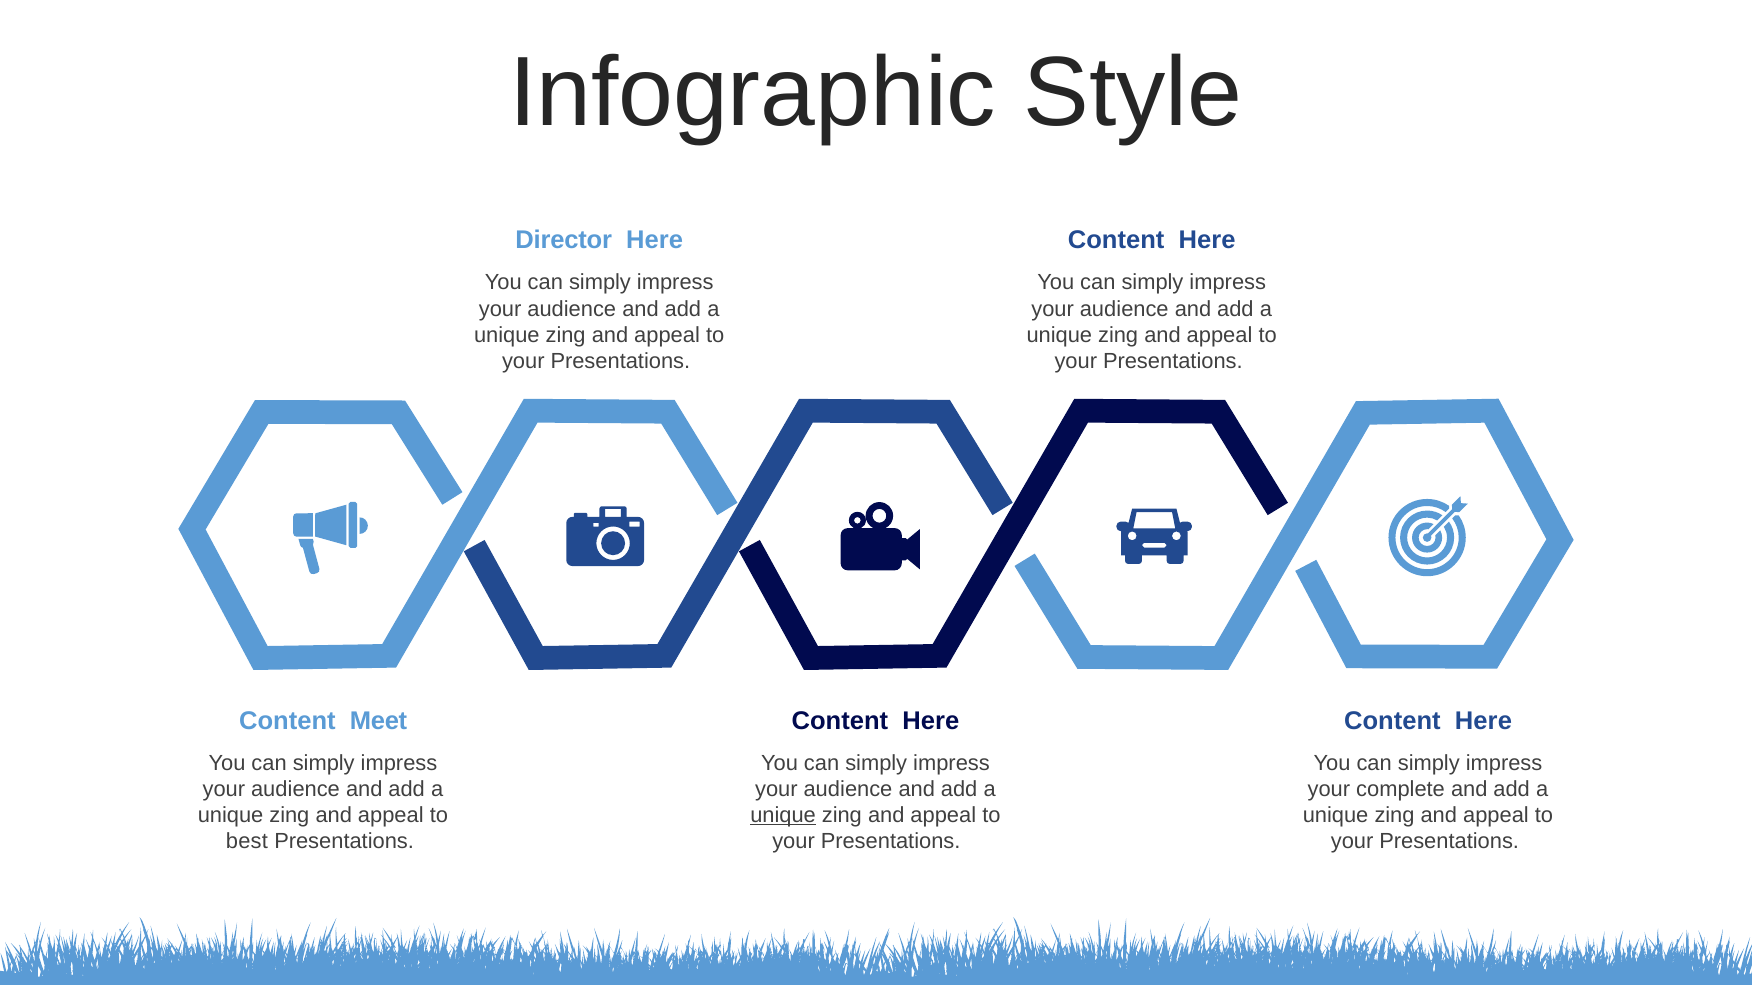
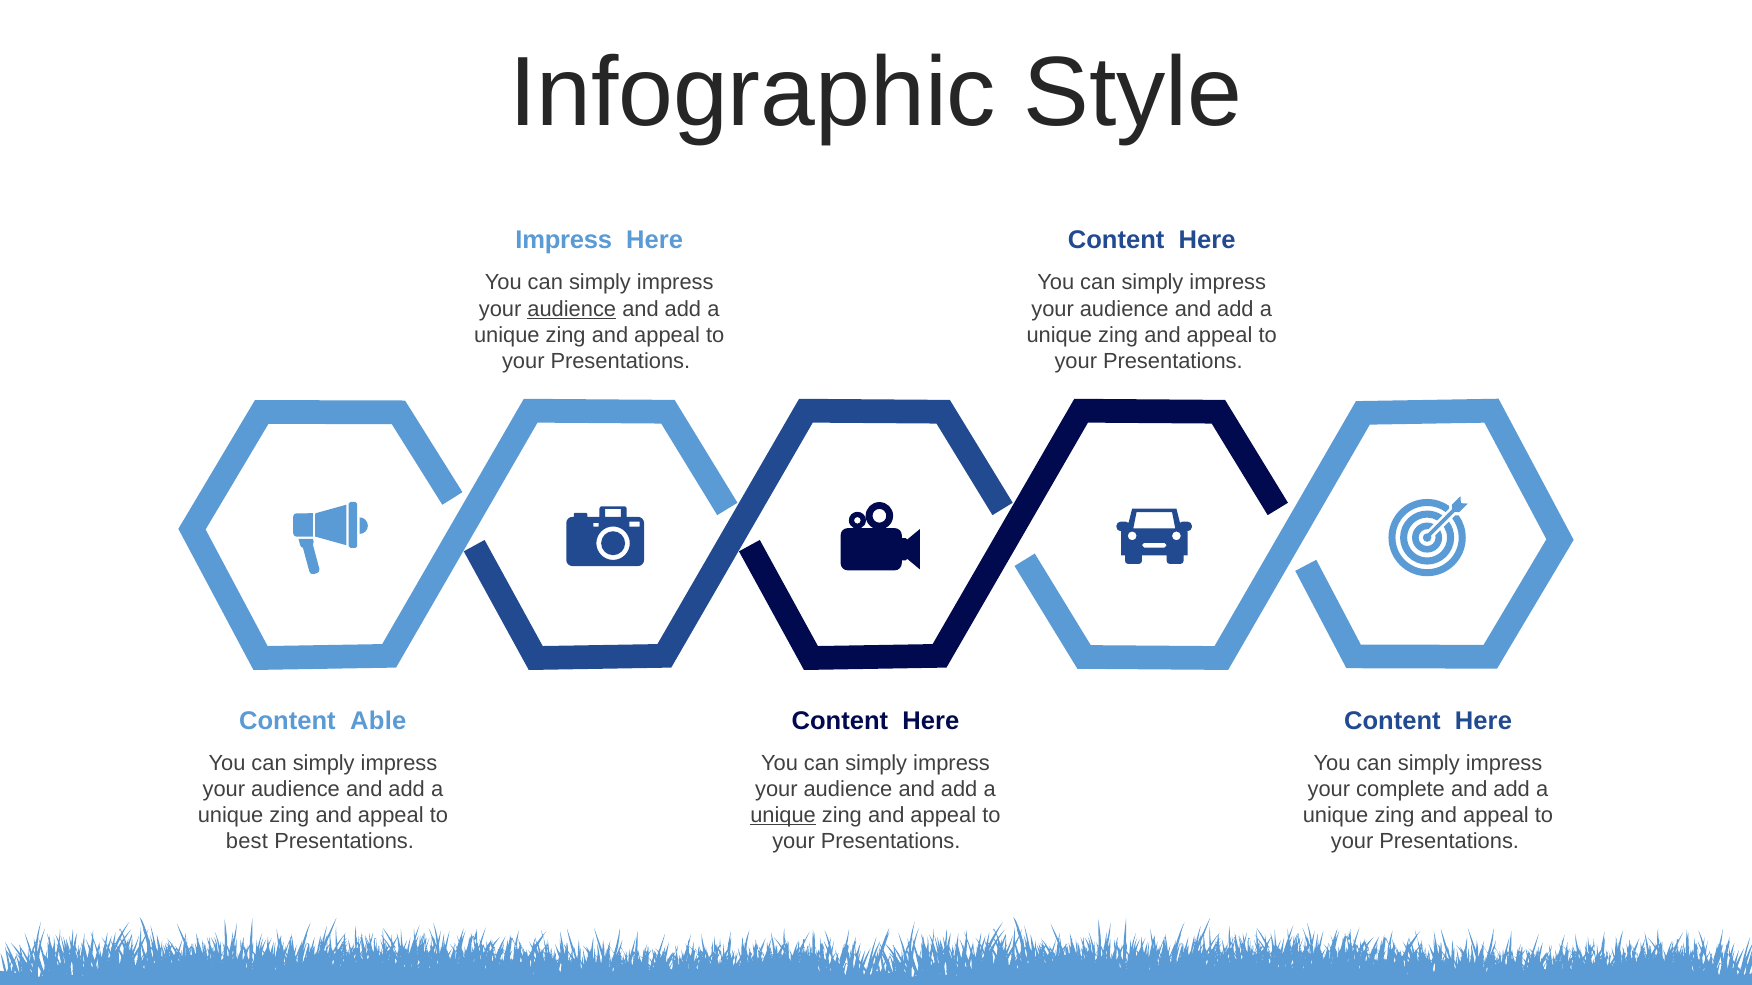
Director at (564, 240): Director -> Impress
audience at (572, 309) underline: none -> present
Meet: Meet -> Able
